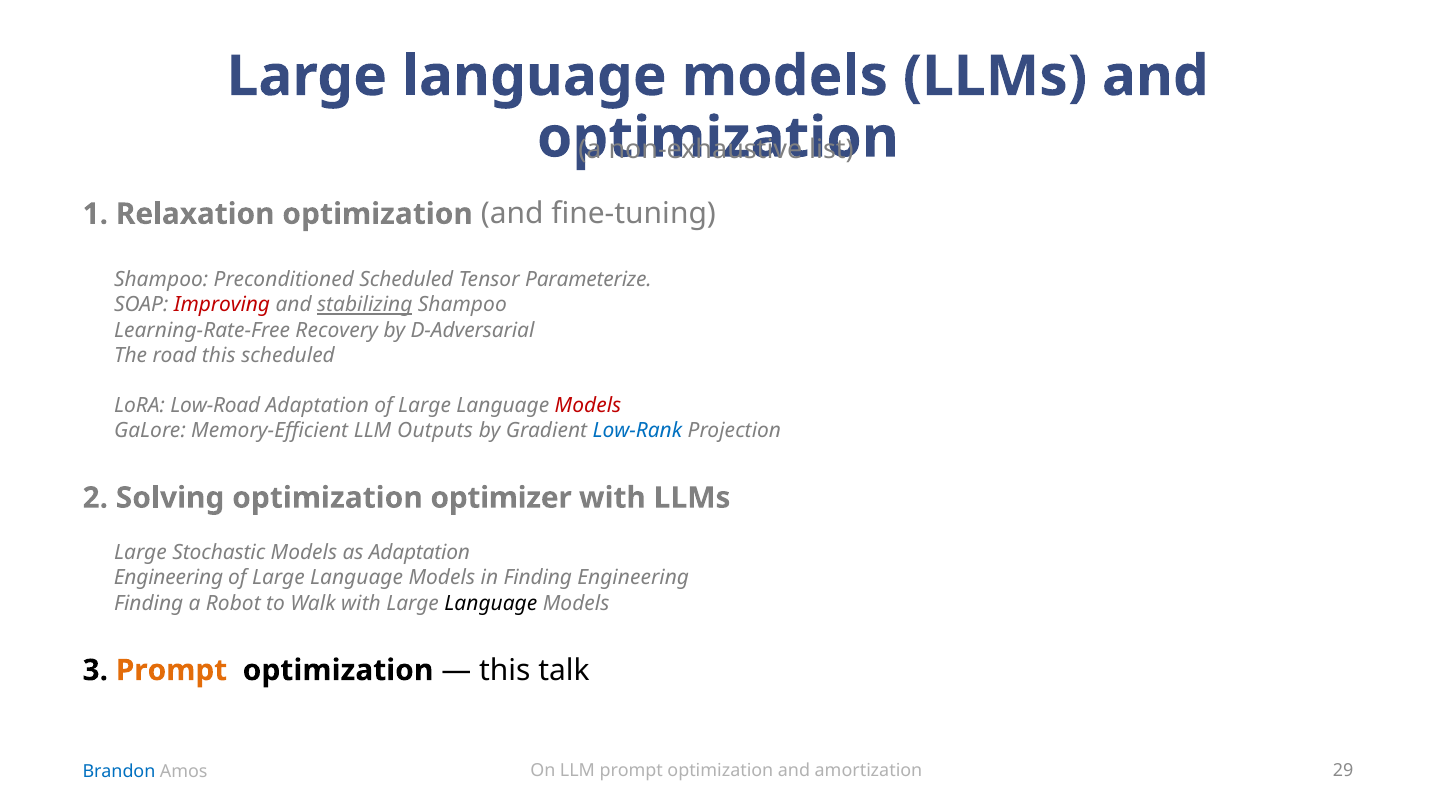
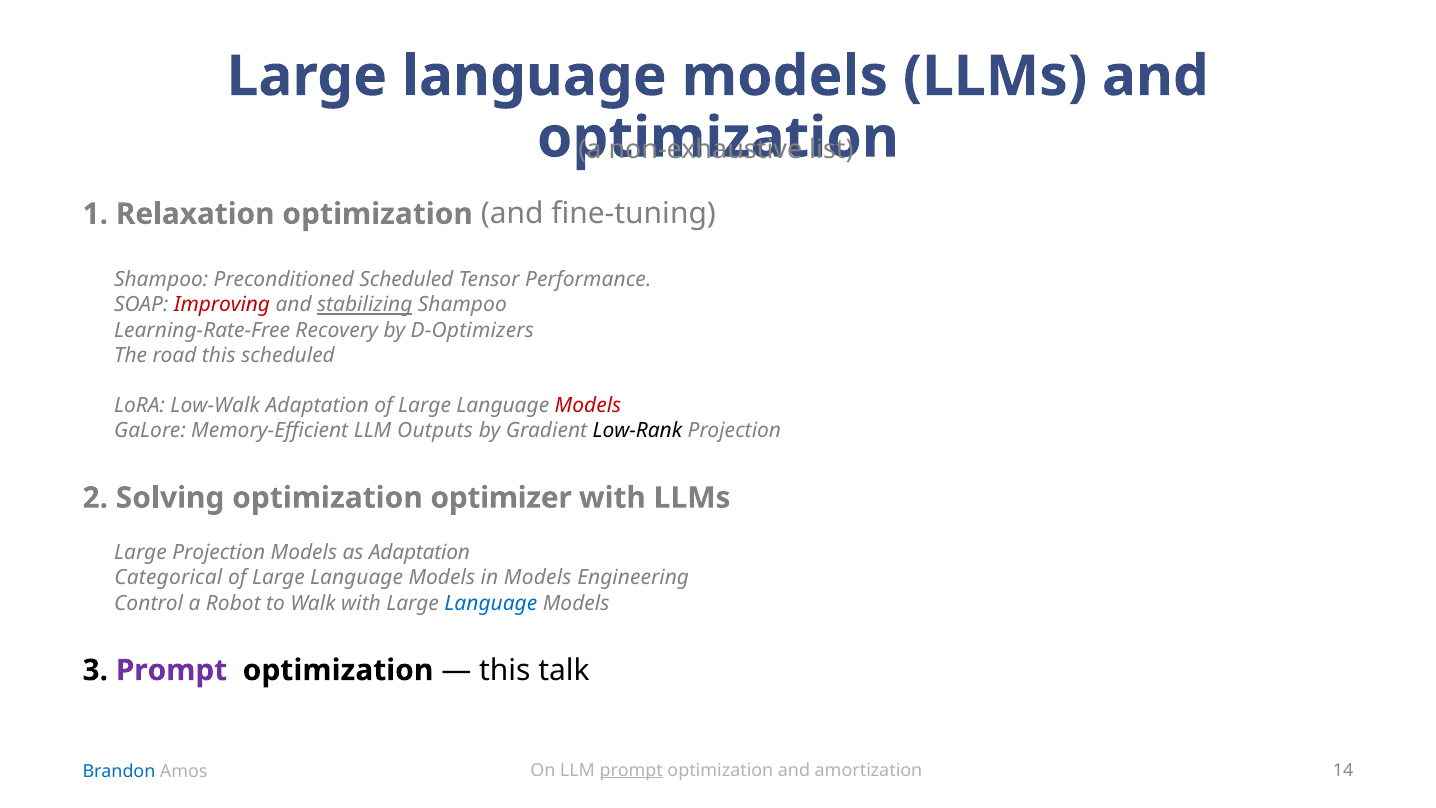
Parameterize: Parameterize -> Performance
D-Adversarial: D-Adversarial -> D-Optimizers
Low-Road: Low-Road -> Low-Walk
Low-Rank colour: blue -> black
Large Stochastic: Stochastic -> Projection
Engineering at (169, 578): Engineering -> Categorical
in Finding: Finding -> Models
Finding at (149, 603): Finding -> Control
Language at (491, 603) colour: black -> blue
Prompt at (171, 670) colour: orange -> purple
prompt at (631, 770) underline: none -> present
29: 29 -> 14
